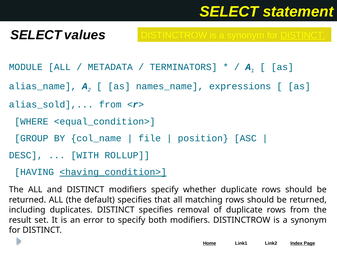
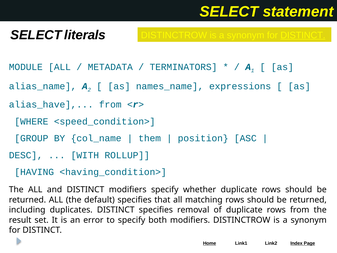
values: values -> literals
alias_sold: alias_sold -> alias_have
<equal_condition>: <equal_condition> -> <speed_condition>
file: file -> them
<having_condition> underline: present -> none
